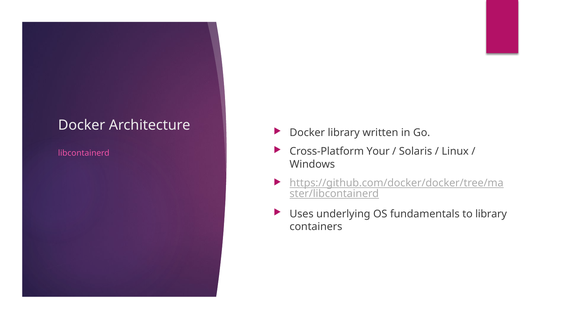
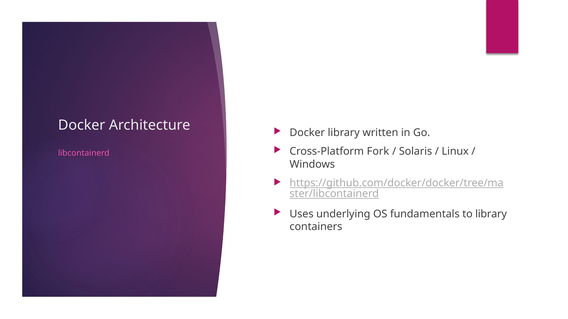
Your: Your -> Fork
